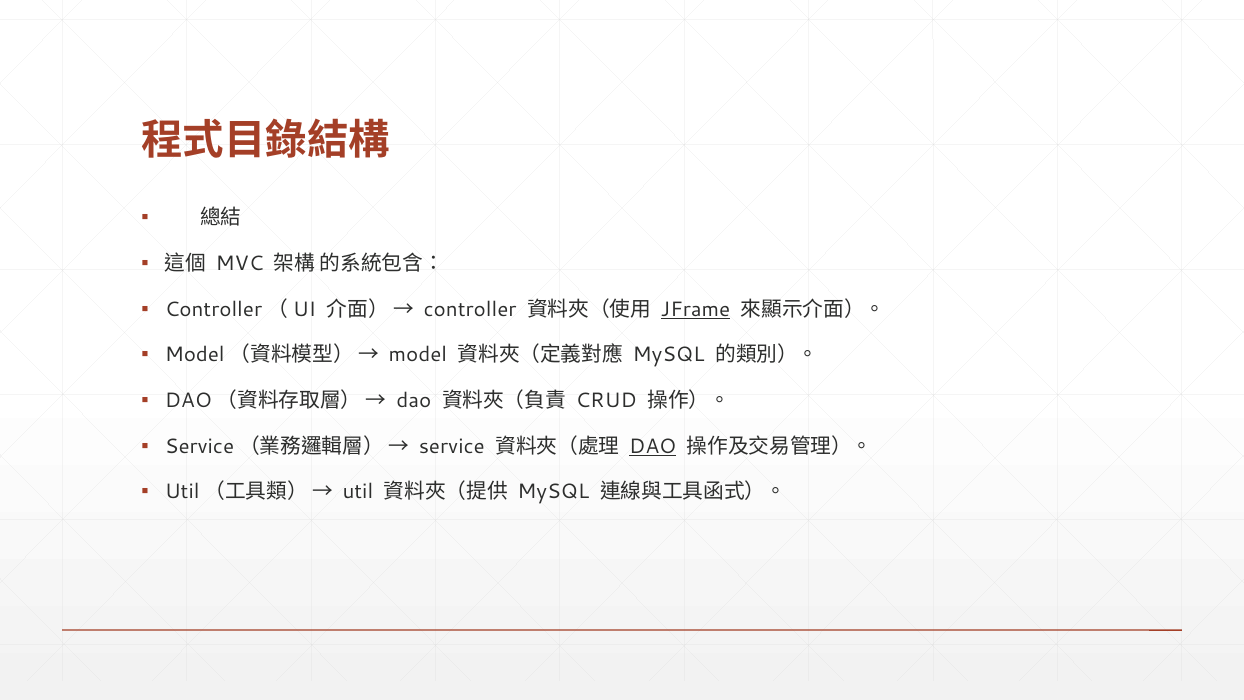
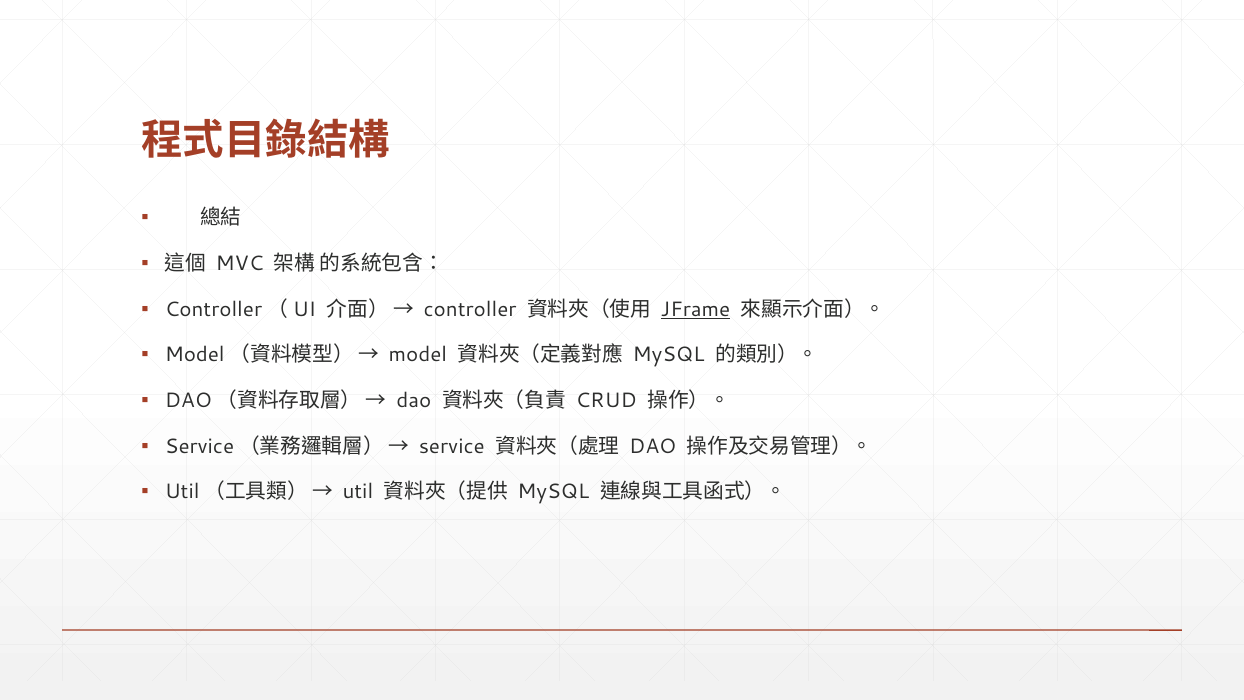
DAO at (653, 446) underline: present -> none
